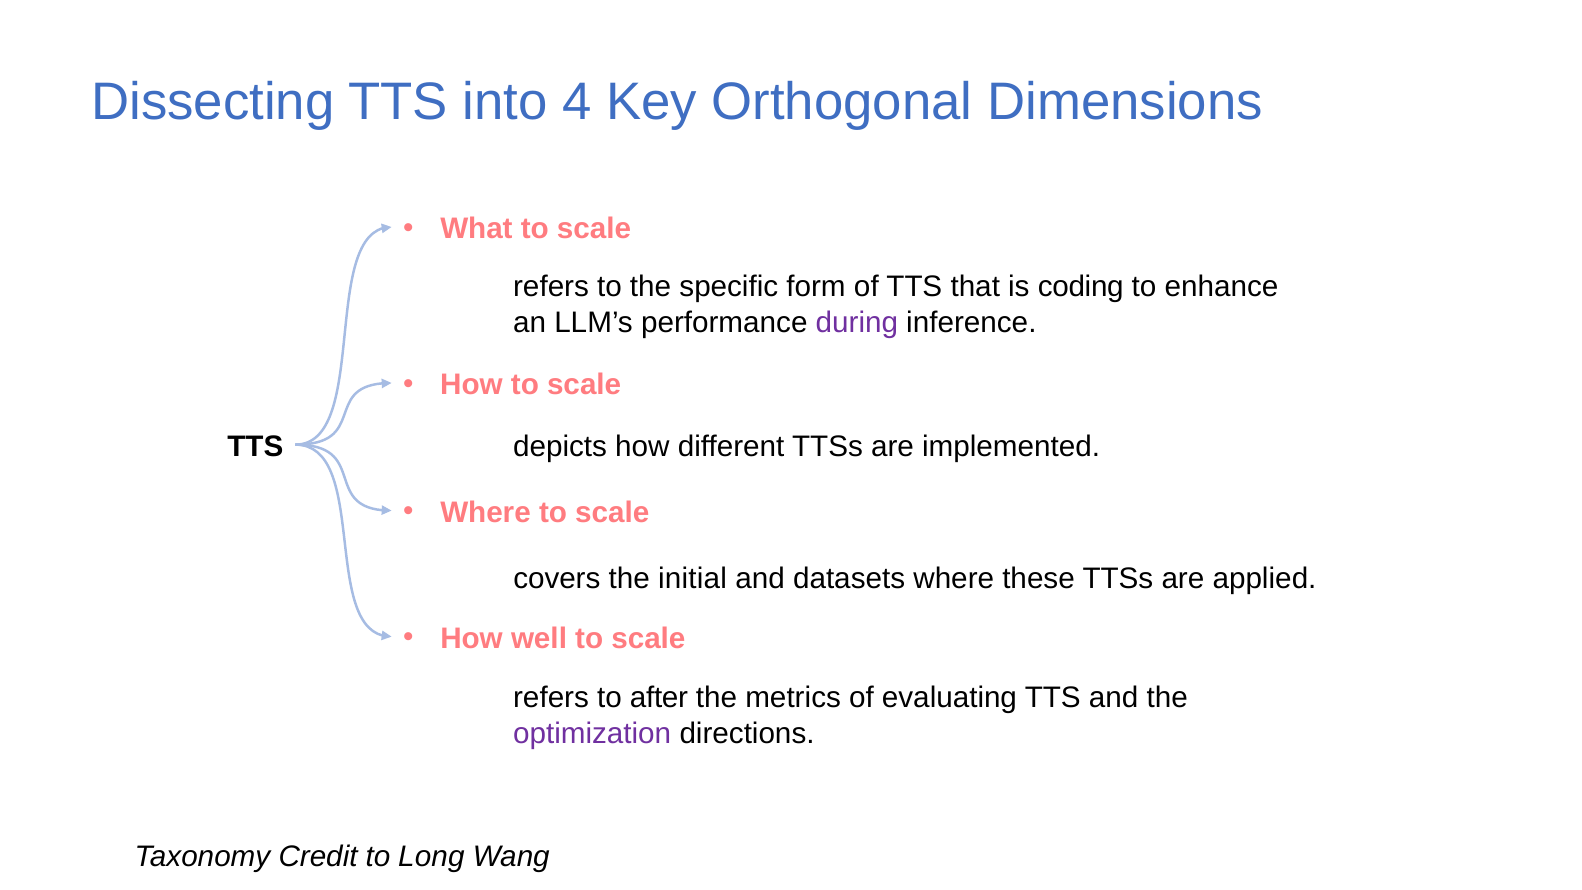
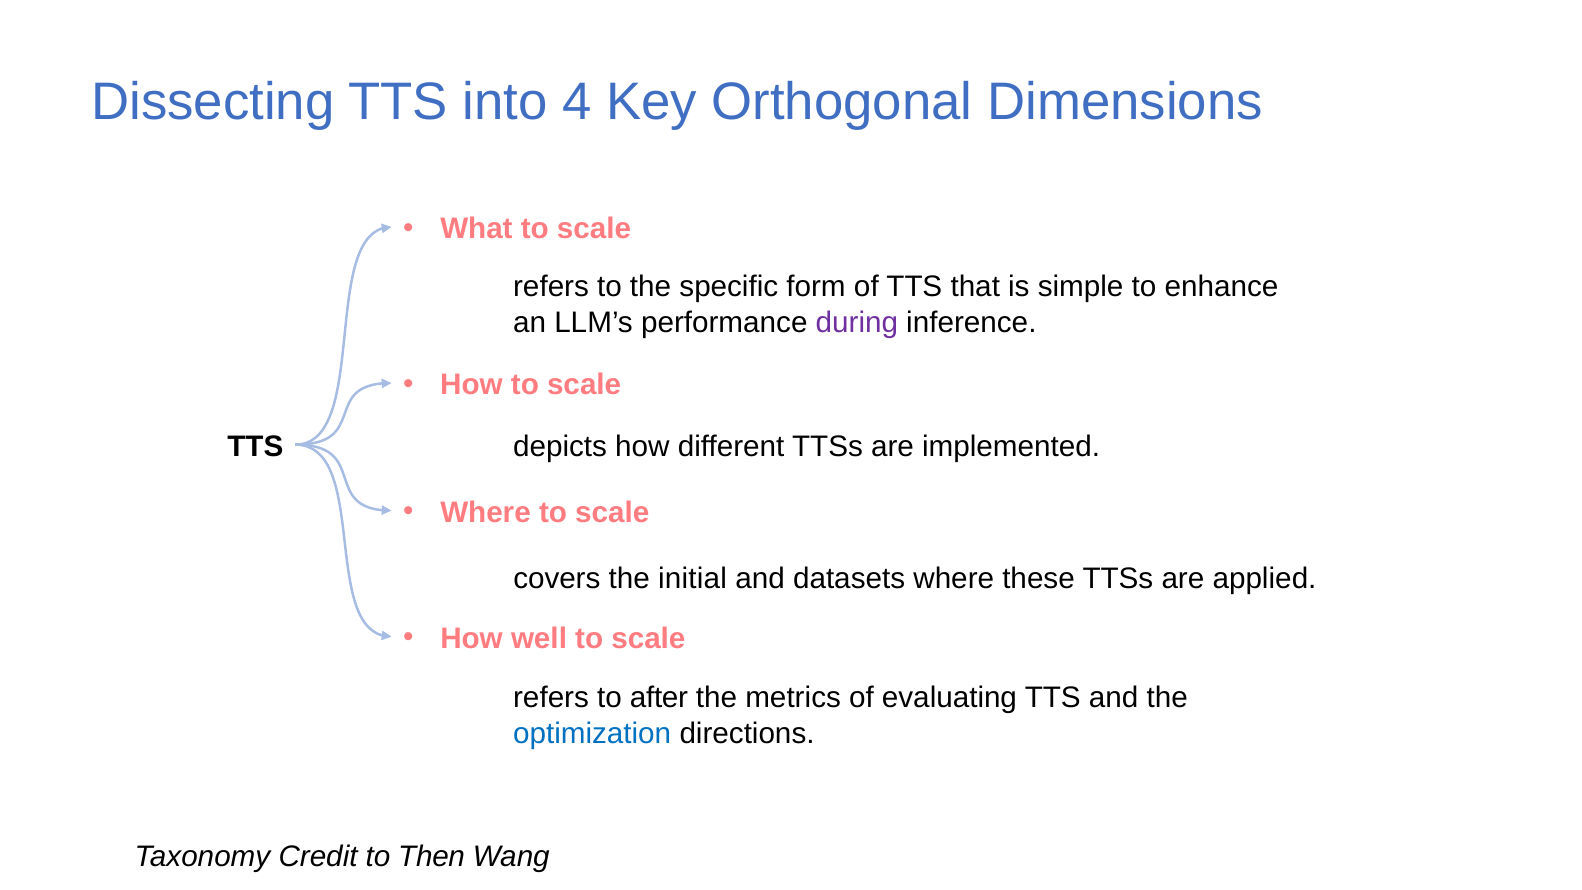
coding: coding -> simple
optimization colour: purple -> blue
Long: Long -> Then
